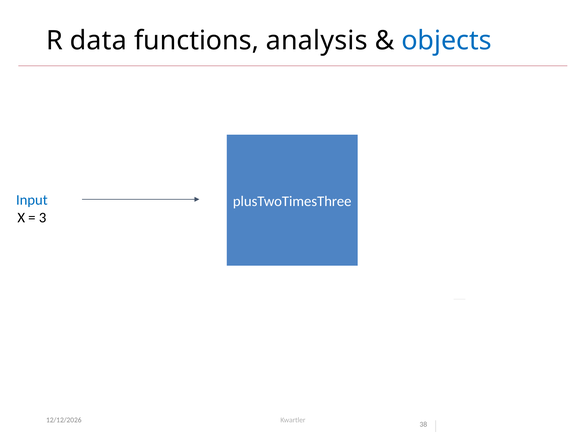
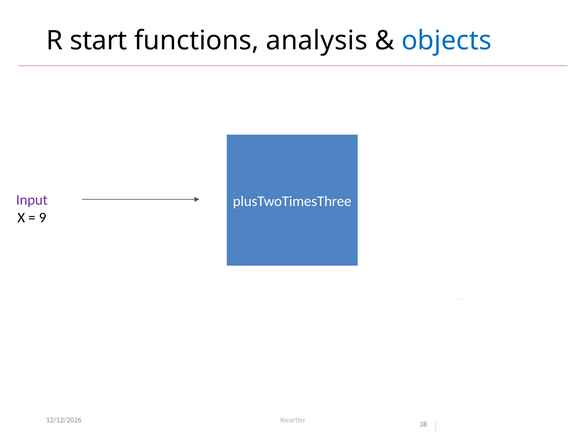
data: data -> start
Input colour: blue -> purple
3: 3 -> 9
